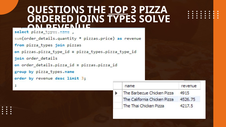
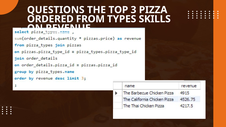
TOP underline: present -> none
JOINS: JOINS -> FROM
SOLVE: SOLVE -> SKILLS
